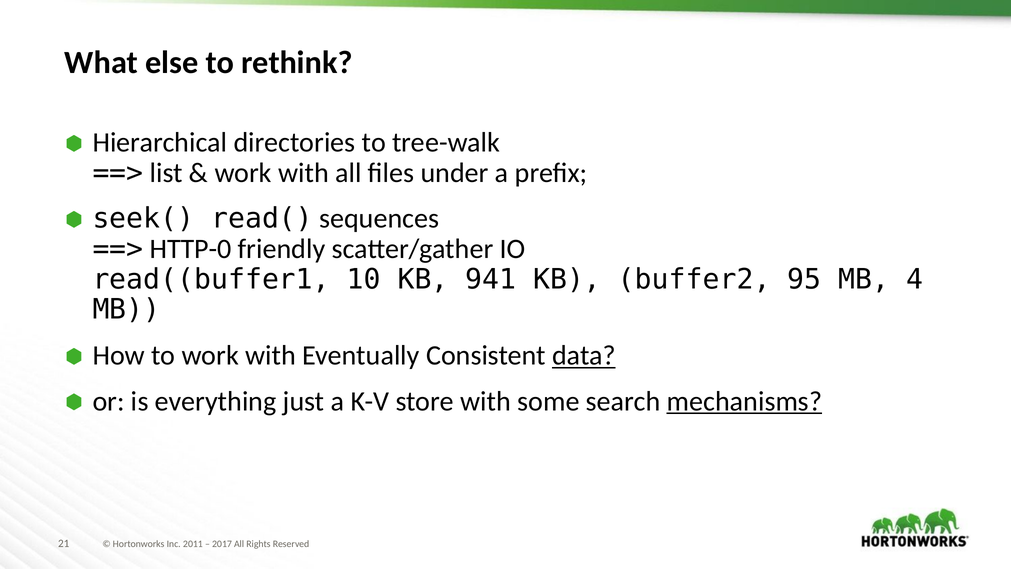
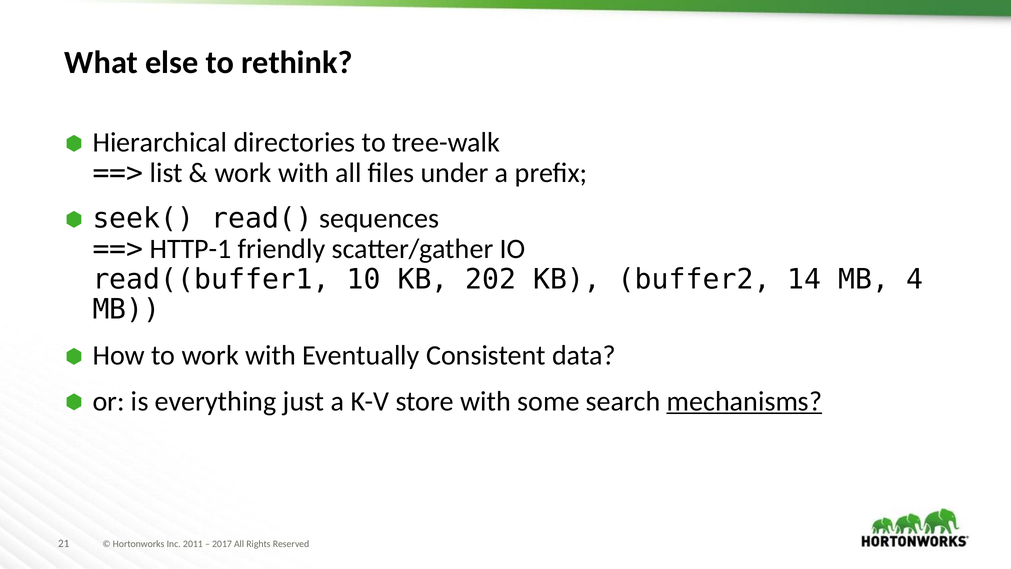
HTTP-0: HTTP-0 -> HTTP-1
941: 941 -> 202
95: 95 -> 14
data underline: present -> none
